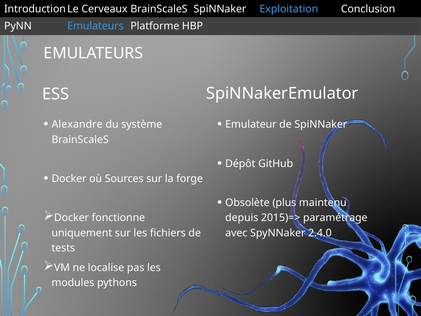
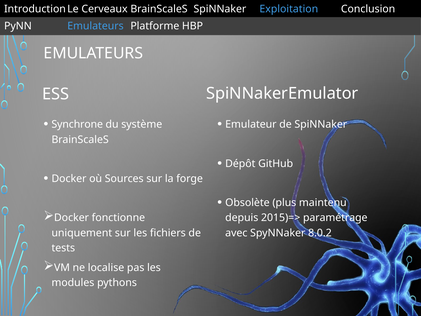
Alexandre: Alexandre -> Synchrone
2.4.0: 2.4.0 -> 8.0.2
